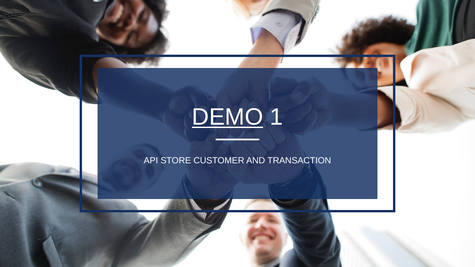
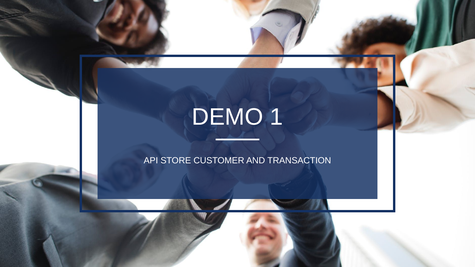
DEMO underline: present -> none
